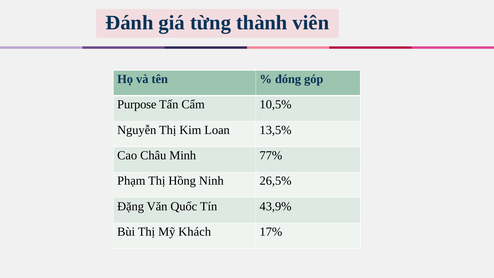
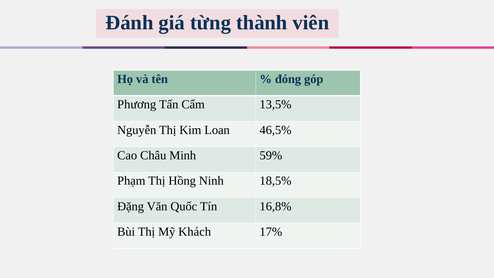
Purpose: Purpose -> Phương
10,5%: 10,5% -> 13,5%
13,5%: 13,5% -> 46,5%
77%: 77% -> 59%
26,5%: 26,5% -> 18,5%
43,9%: 43,9% -> 16,8%
